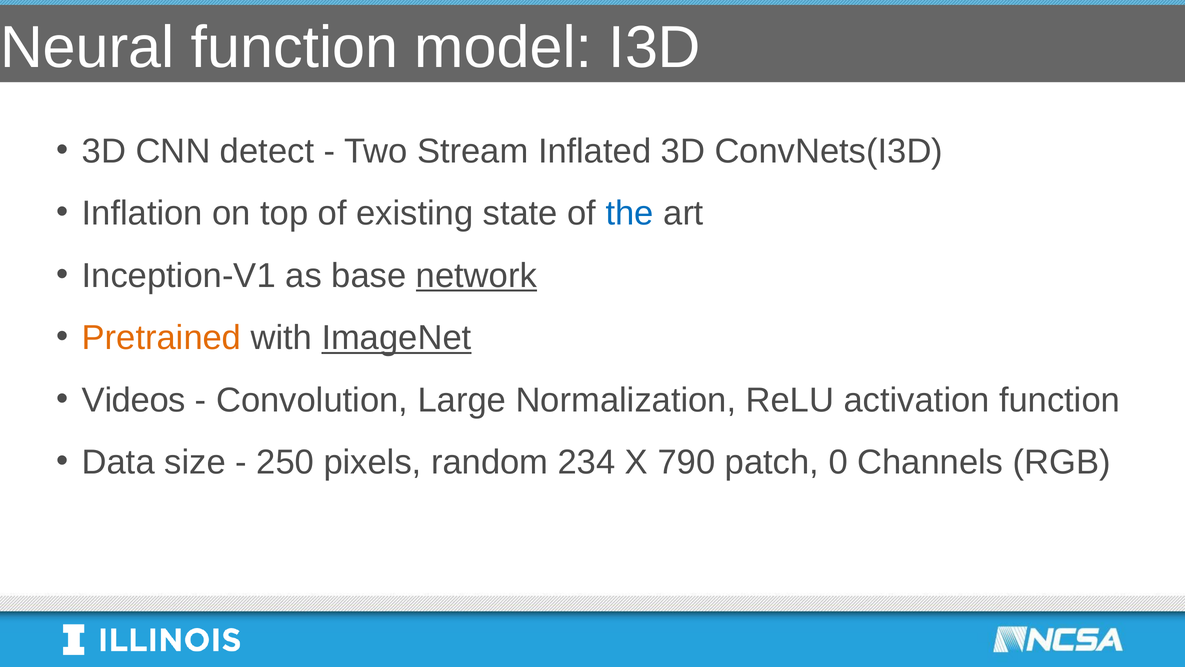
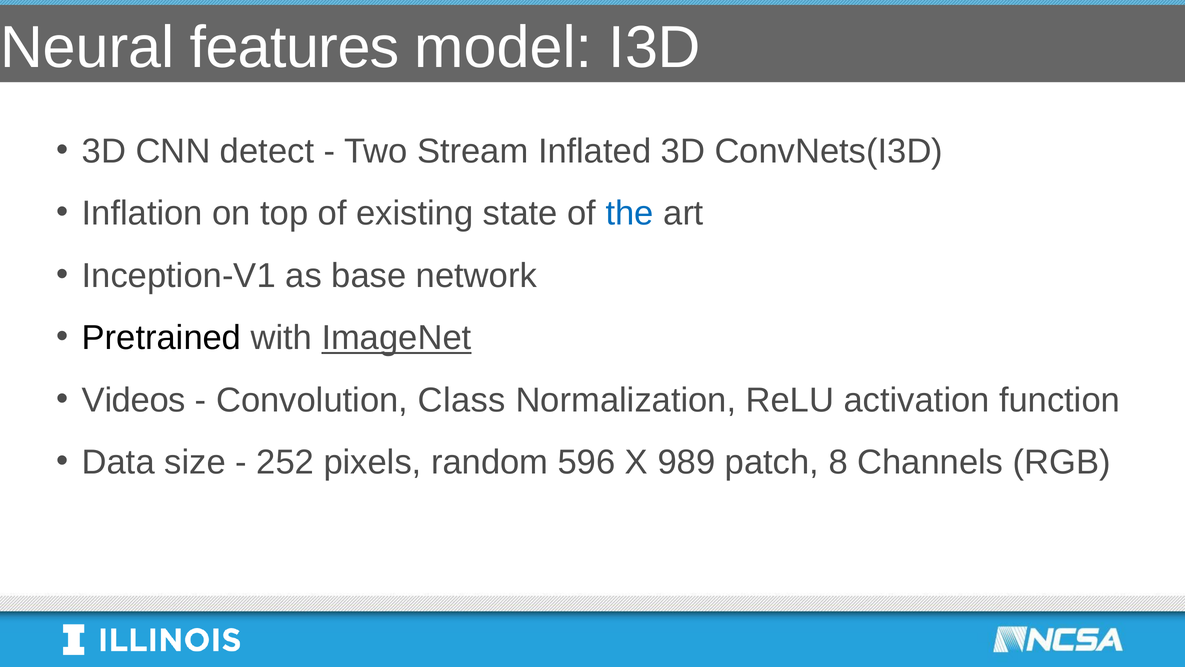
Neural function: function -> features
network underline: present -> none
Pretrained colour: orange -> black
Large: Large -> Class
250: 250 -> 252
234: 234 -> 596
790: 790 -> 989
0: 0 -> 8
